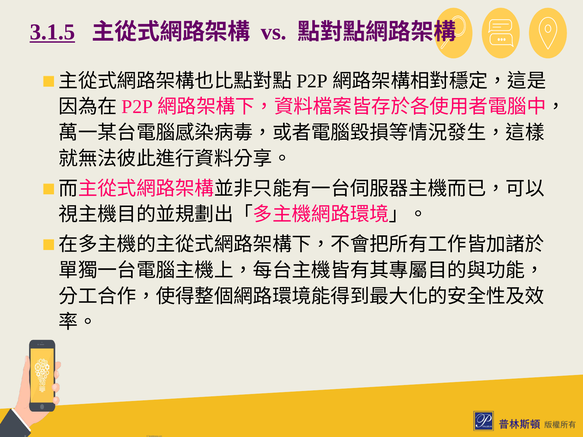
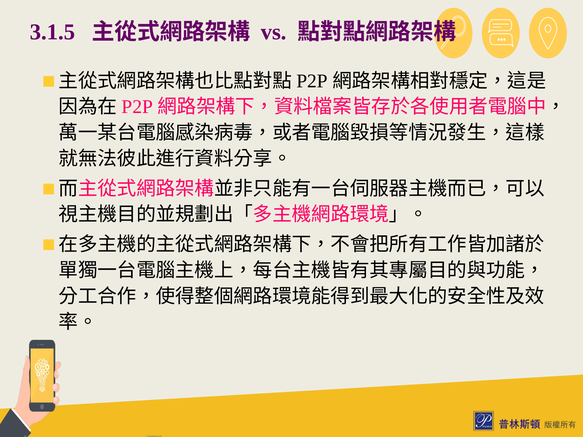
3.1.5 underline: present -> none
